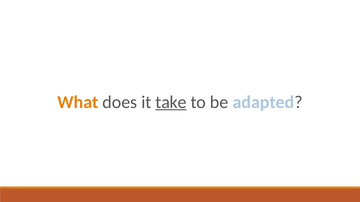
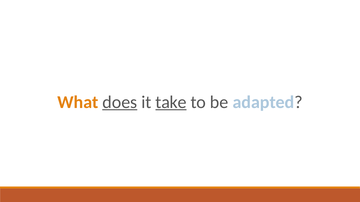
does underline: none -> present
